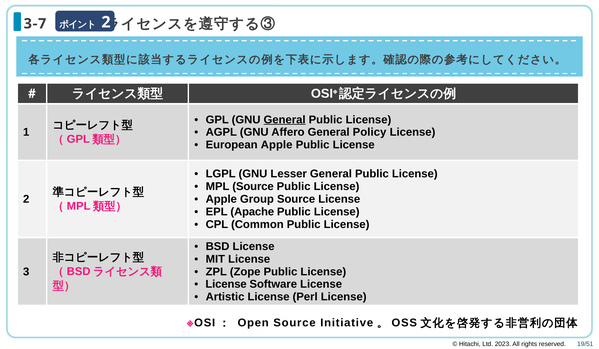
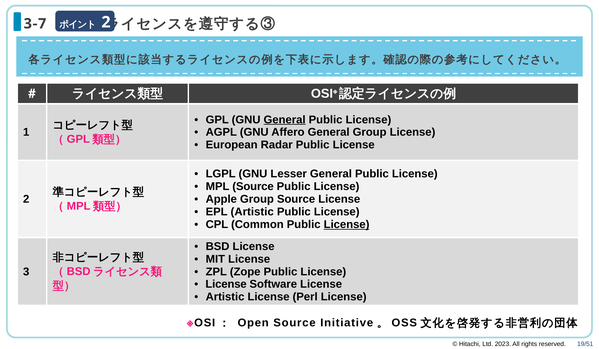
General Policy: Policy -> Group
European Apple: Apple -> Radar
EPL Apache: Apache -> Artistic
License at (347, 225) underline: none -> present
